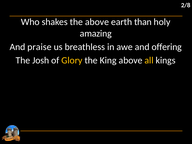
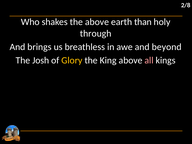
amazing: amazing -> through
praise: praise -> brings
offering: offering -> beyond
all colour: yellow -> pink
